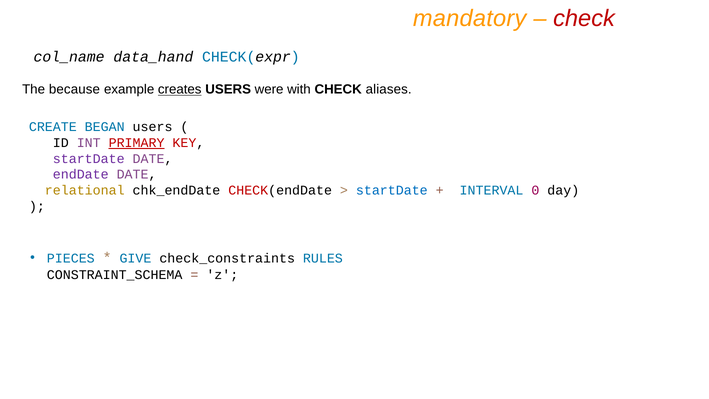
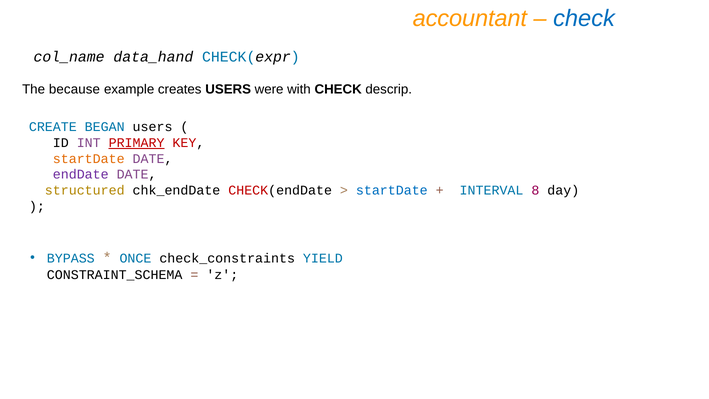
mandatory: mandatory -> accountant
check at (584, 18) colour: red -> blue
creates underline: present -> none
aliases: aliases -> descrip
startDate at (89, 159) colour: purple -> orange
relational: relational -> structured
0: 0 -> 8
PIECES: PIECES -> BYPASS
GIVE: GIVE -> ONCE
RULES: RULES -> YIELD
